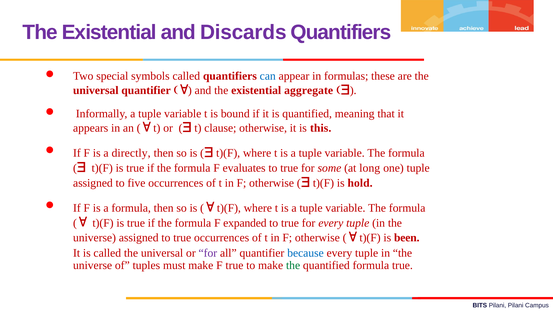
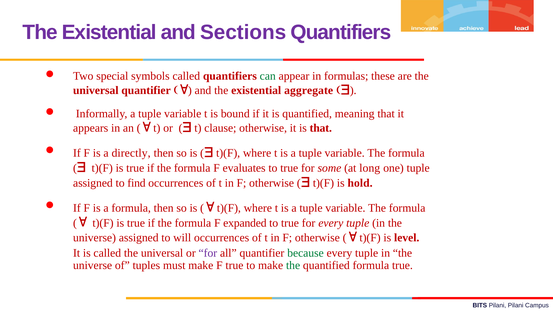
Discards: Discards -> Sections
can colour: blue -> green
is this: this -> that
five: five -> find
assigned to true: true -> will
been: been -> level
because colour: blue -> green
